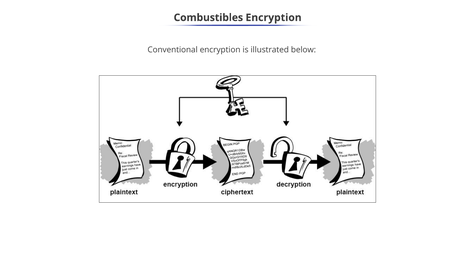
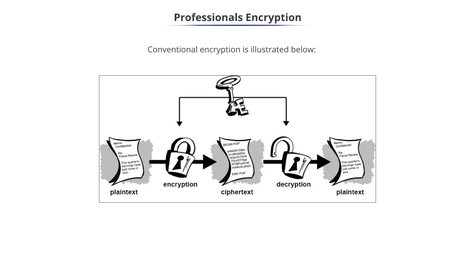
Combustibles: Combustibles -> Professionals
